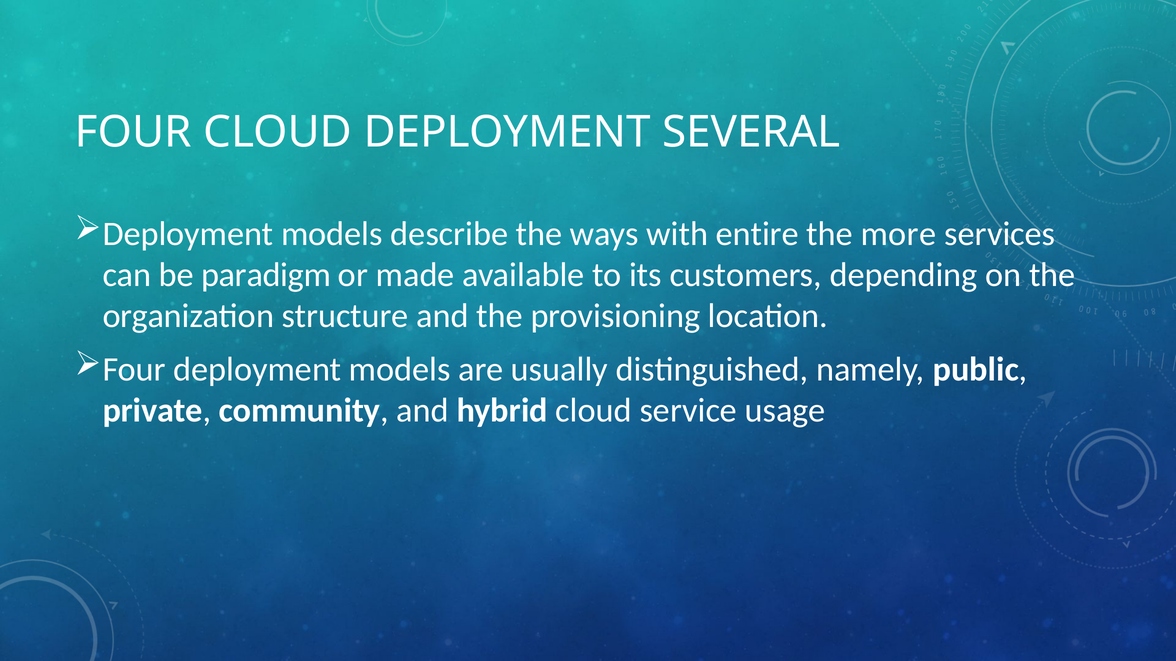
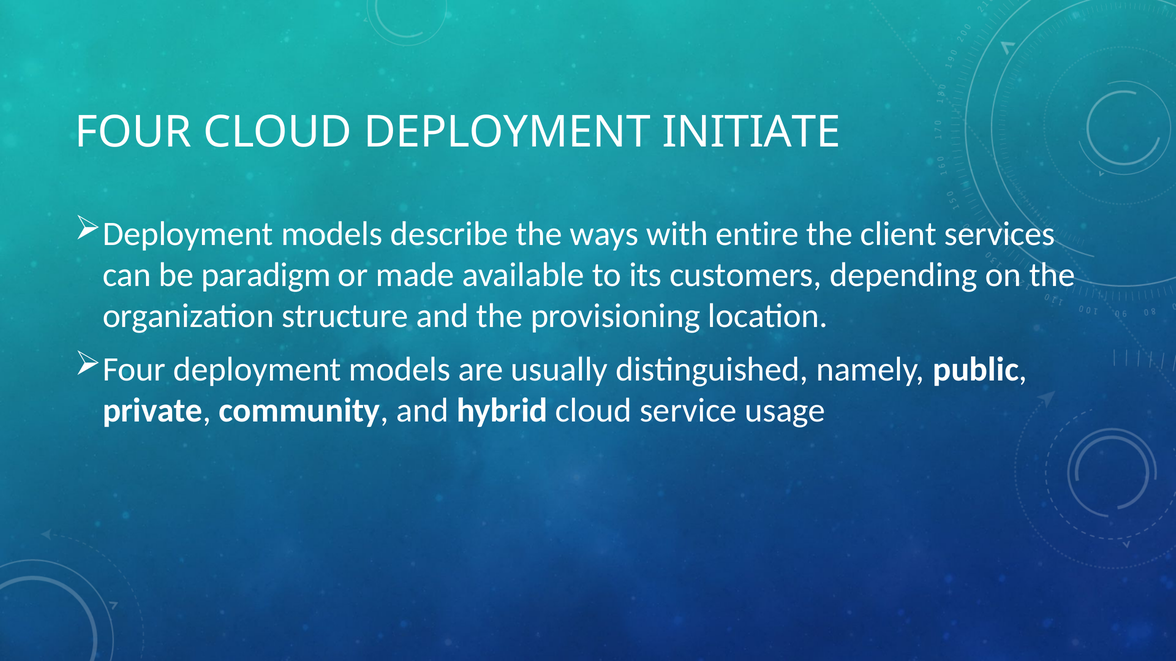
SEVERAL: SEVERAL -> INITIATE
more: more -> client
